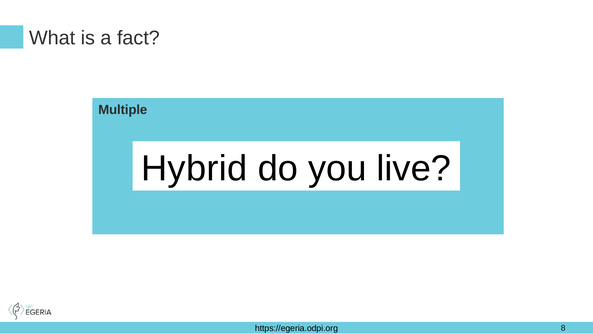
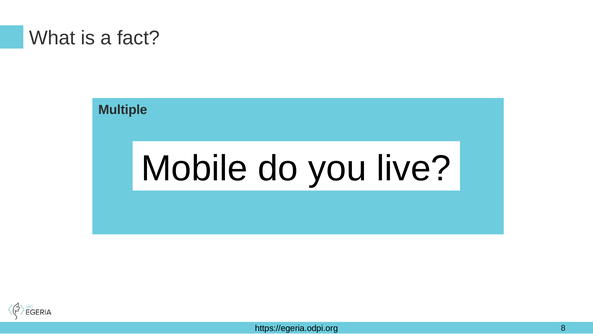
Hybrid: Hybrid -> Mobile
